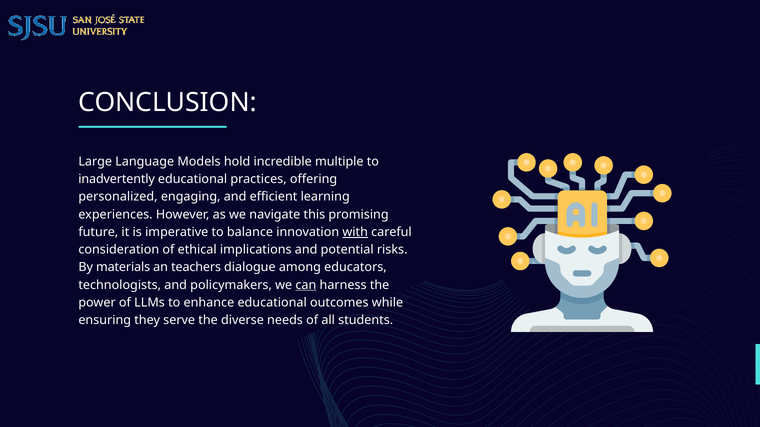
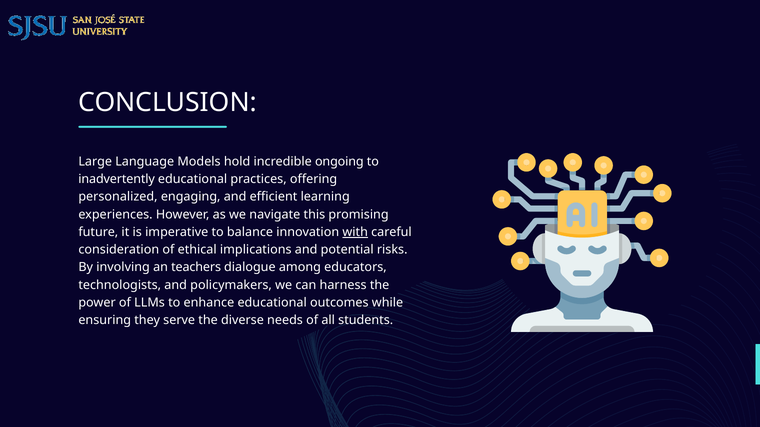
multiple: multiple -> ongoing
materials: materials -> involving
can underline: present -> none
